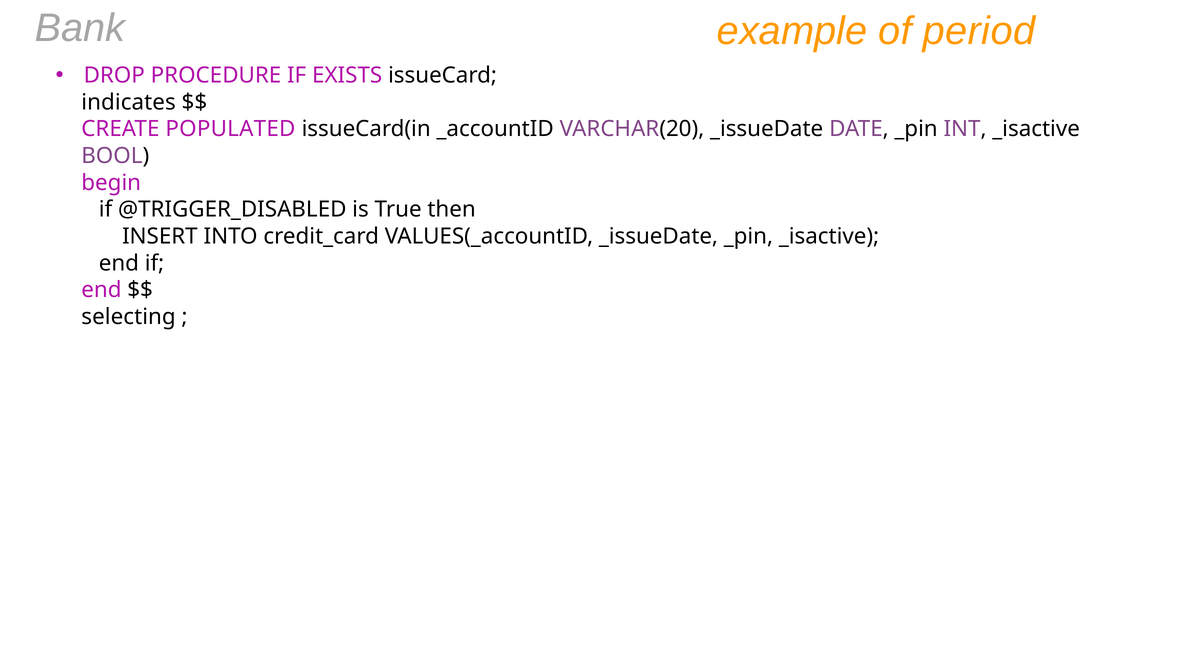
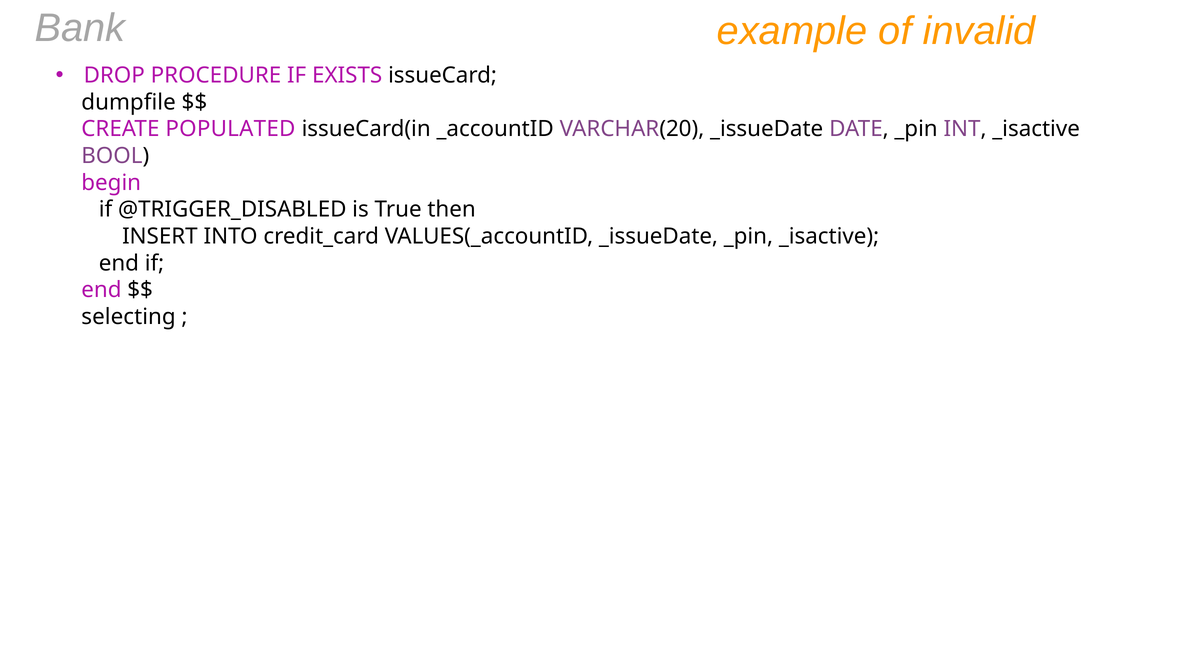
period: period -> invalid
indicates: indicates -> dumpfile
